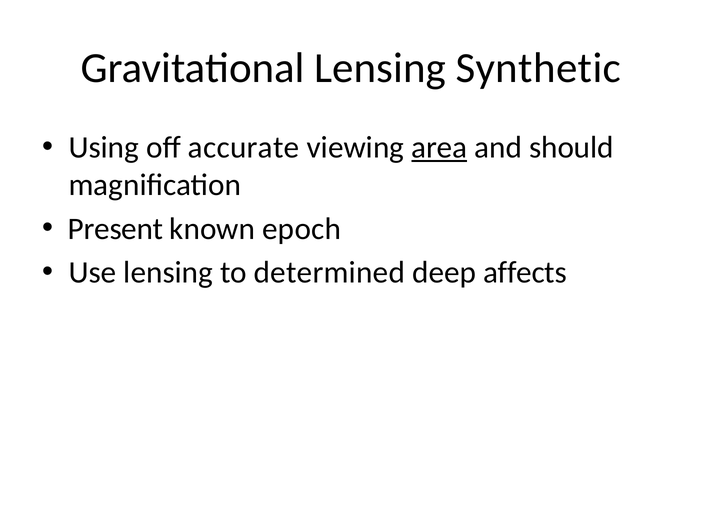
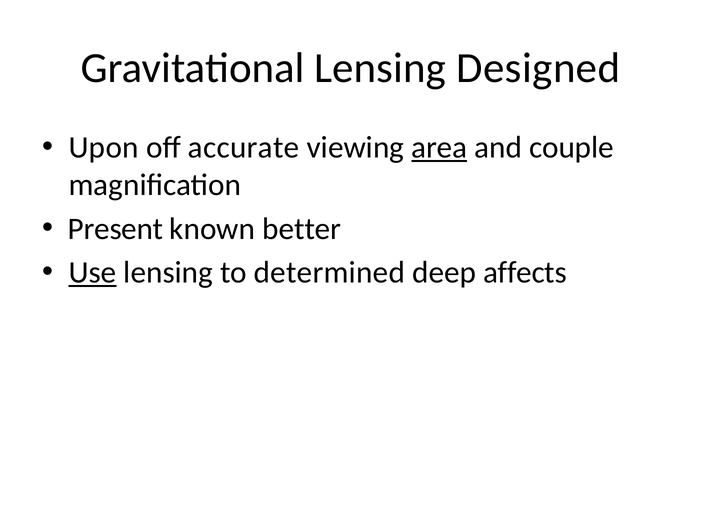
Synthetic: Synthetic -> Designed
Using: Using -> Upon
should: should -> couple
epoch: epoch -> better
Use underline: none -> present
